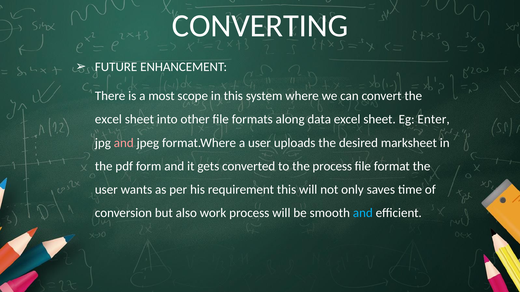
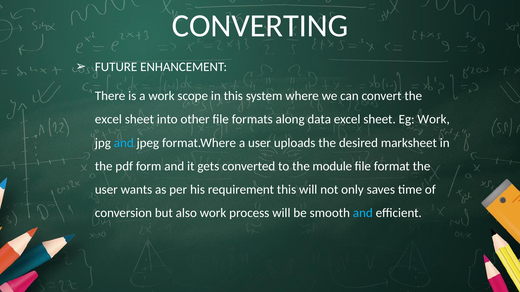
a most: most -> work
Eg Enter: Enter -> Work
and at (124, 143) colour: pink -> light blue
the process: process -> module
